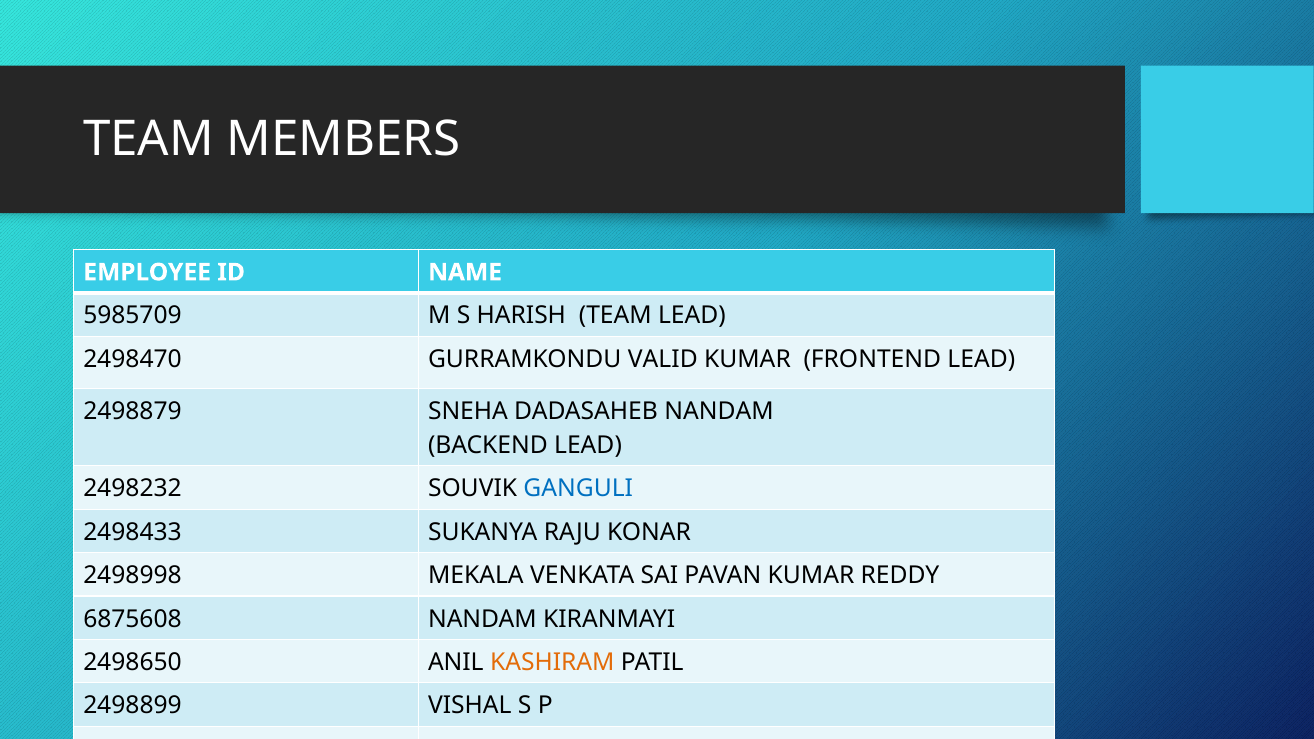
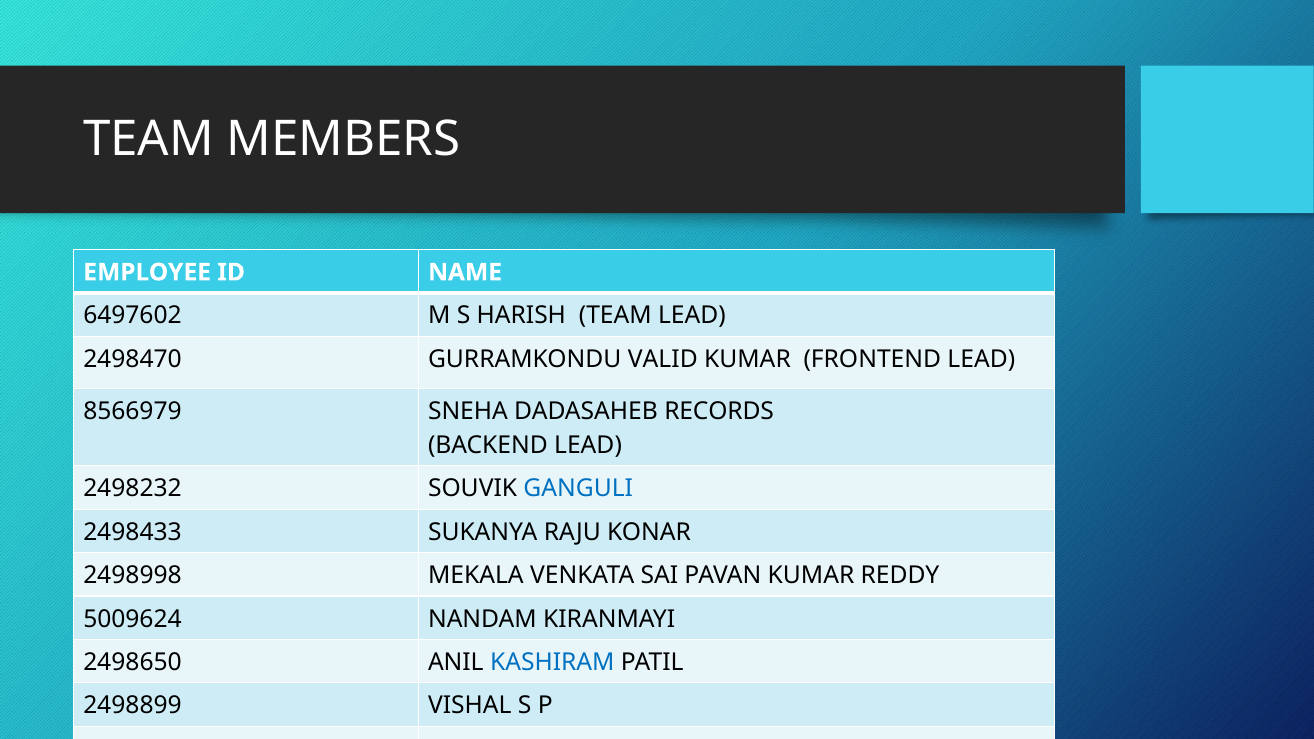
5985709: 5985709 -> 6497602
2498879: 2498879 -> 8566979
DADASAHEB NANDAM: NANDAM -> RECORDS
6875608: 6875608 -> 5009624
KASHIRAM colour: orange -> blue
